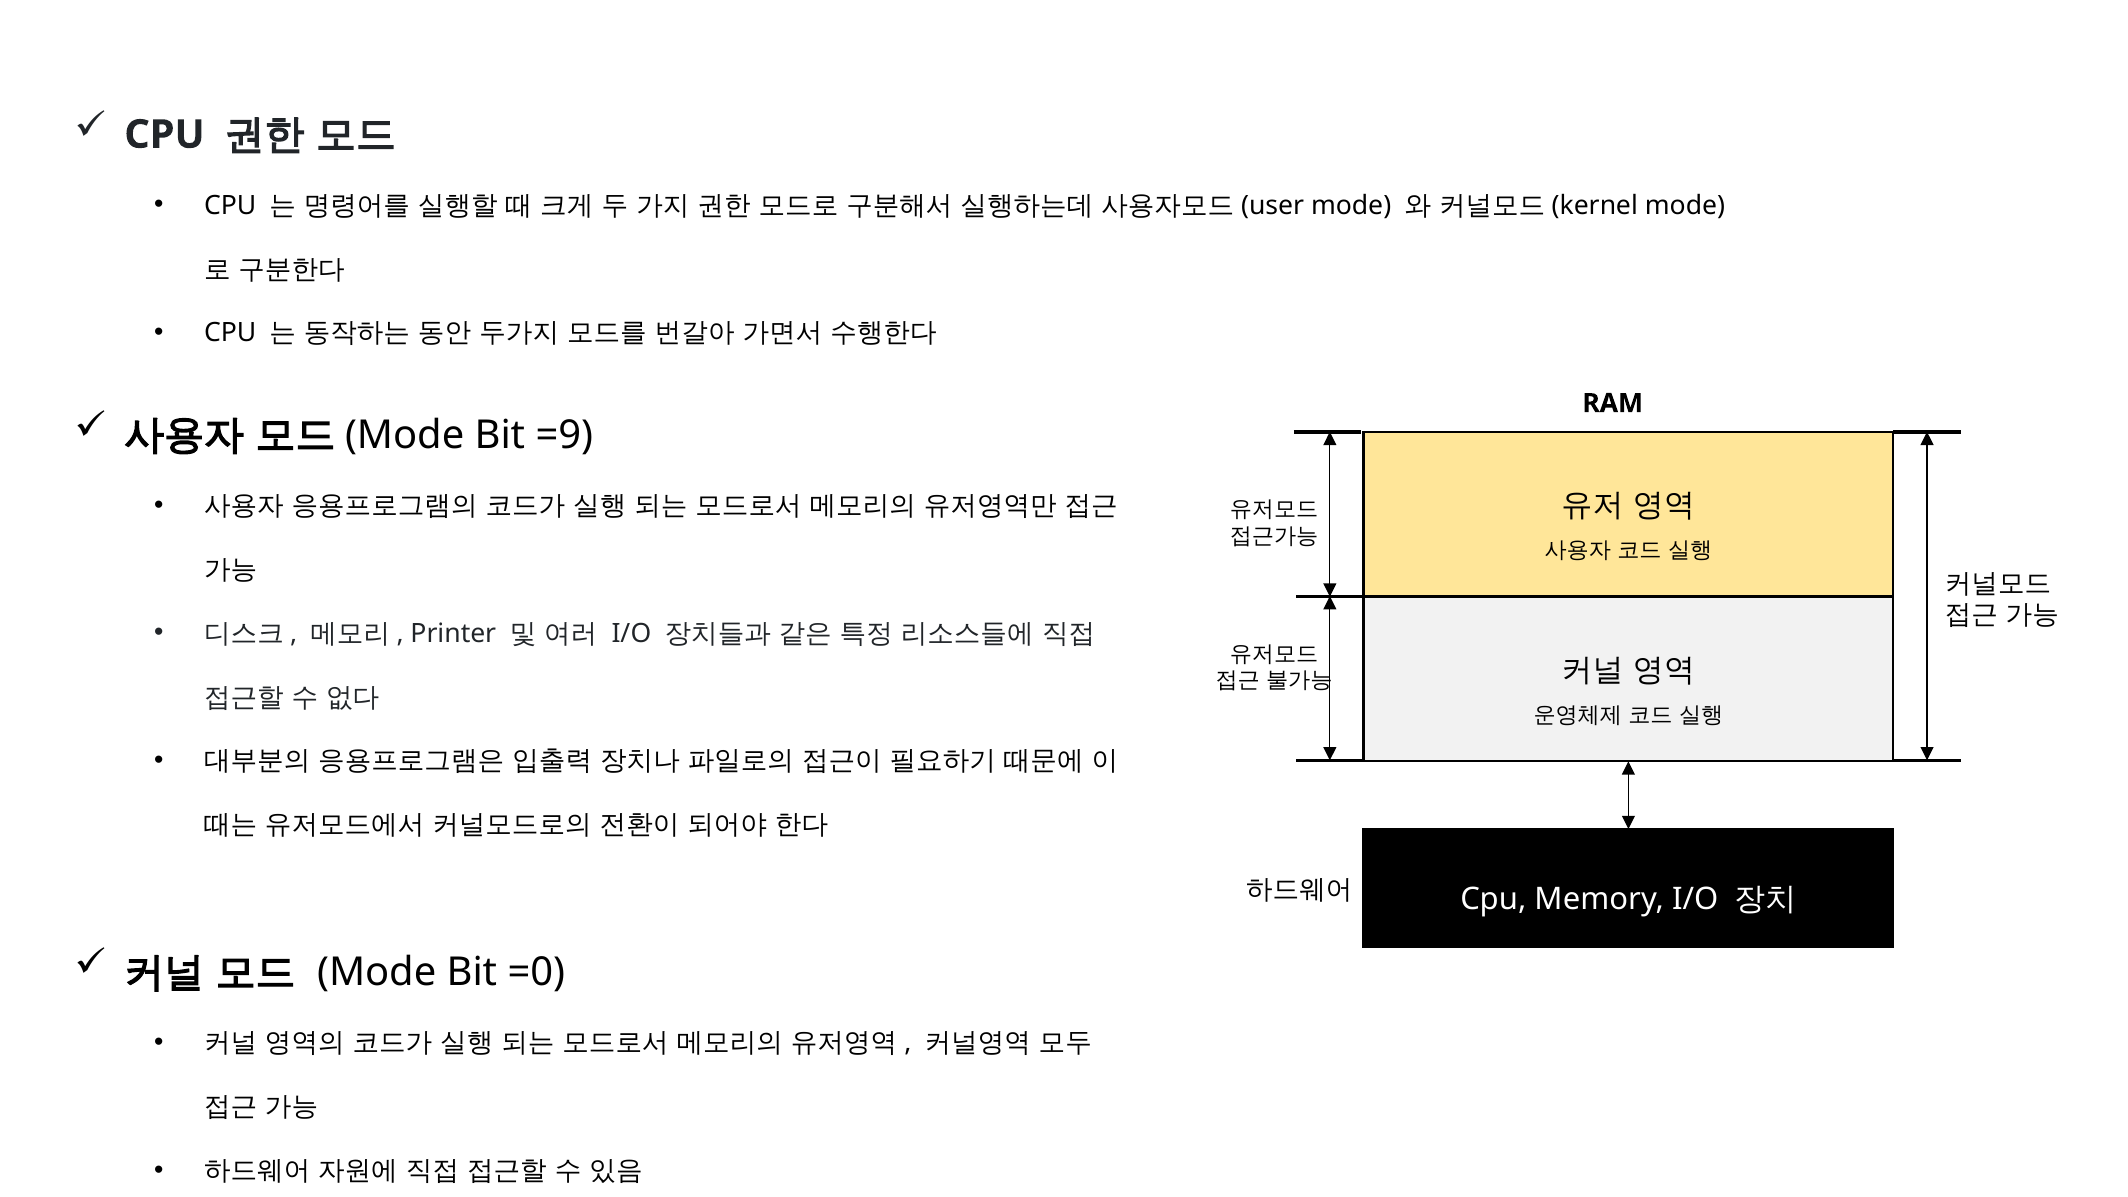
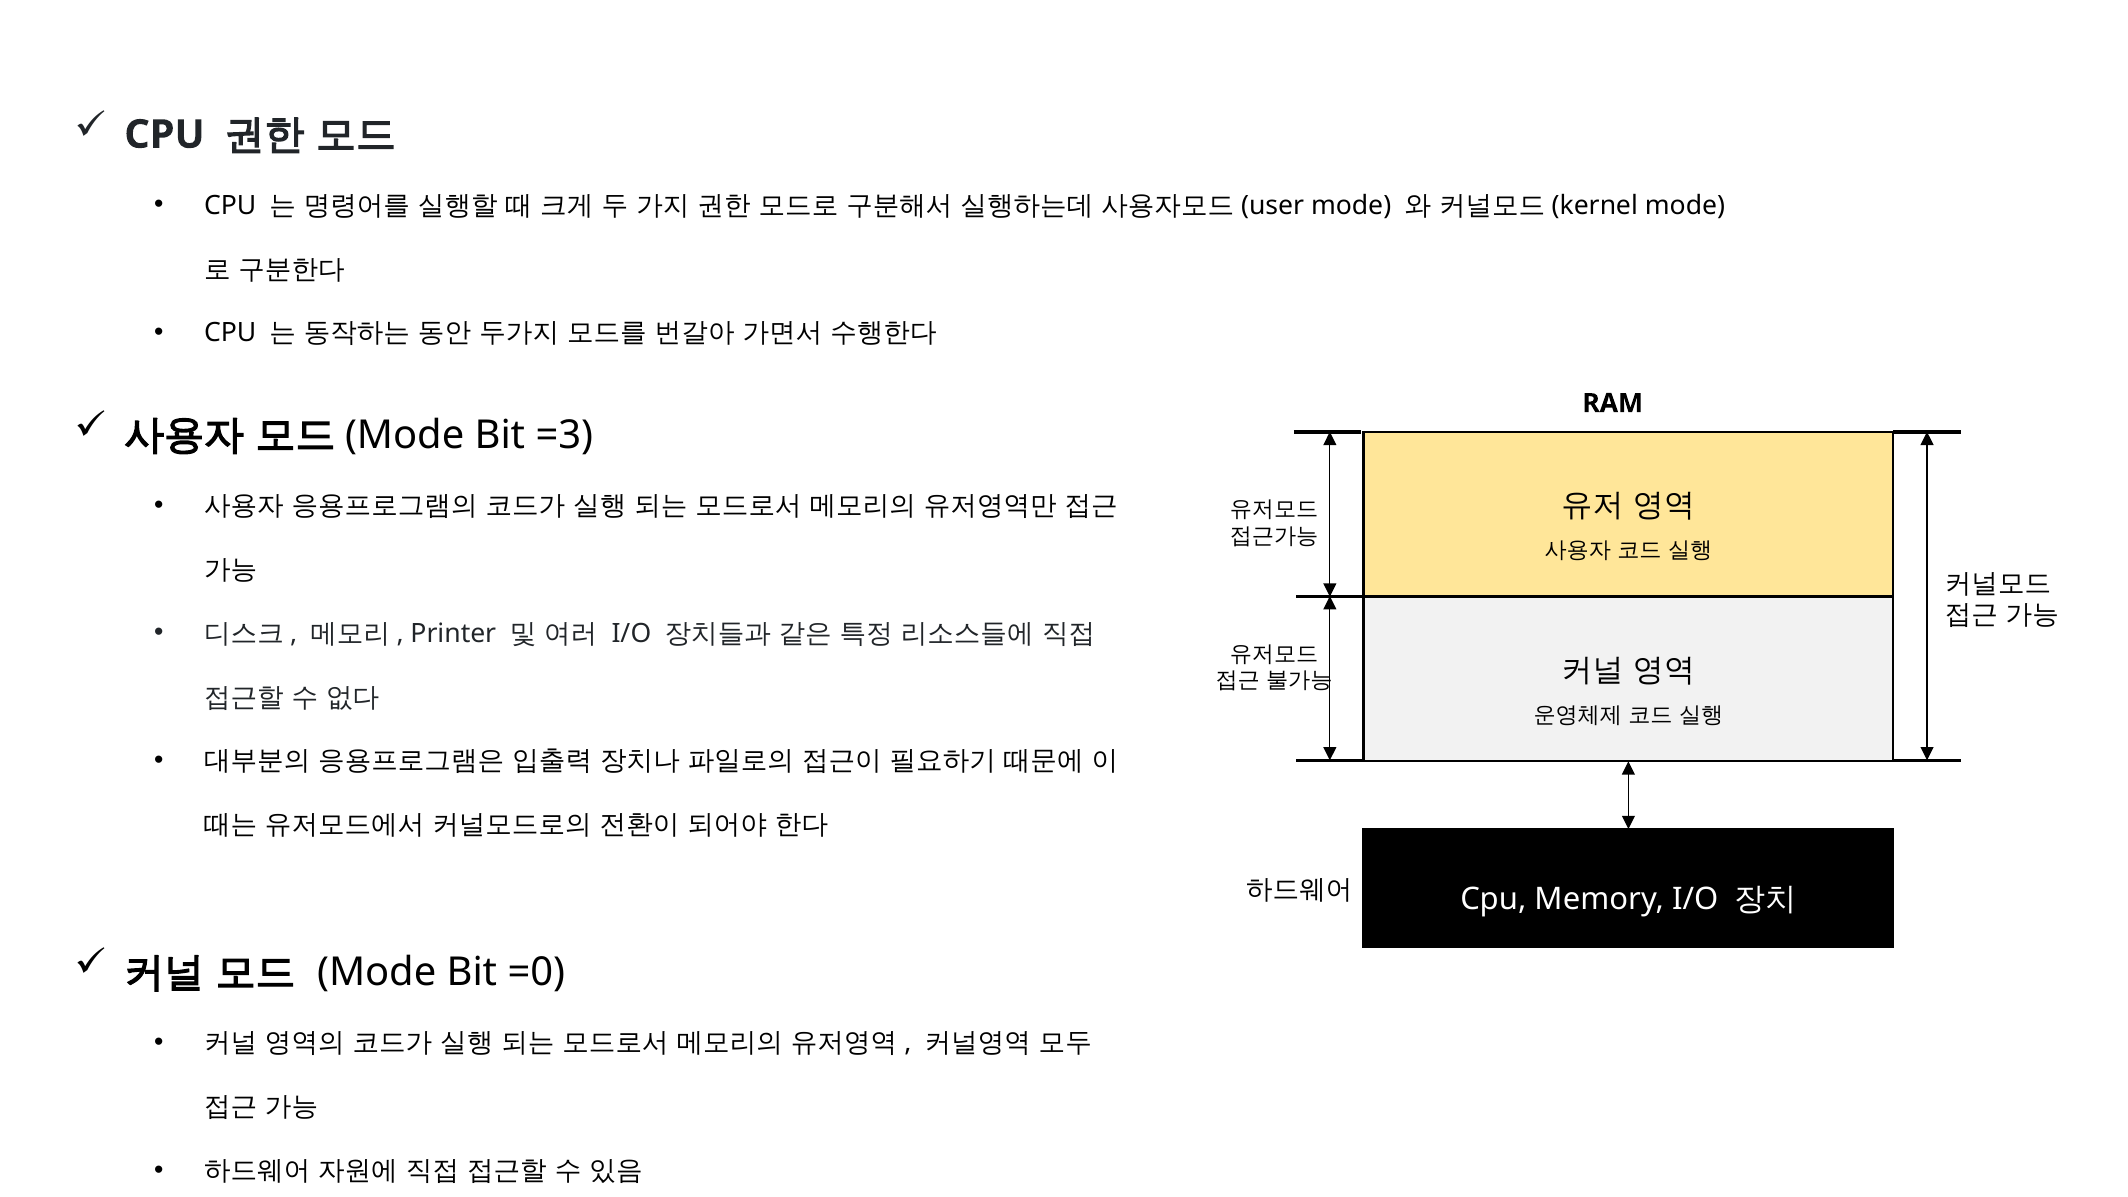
=9: =9 -> =3
